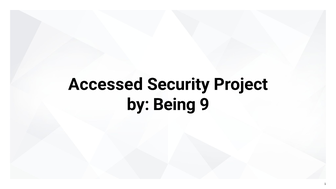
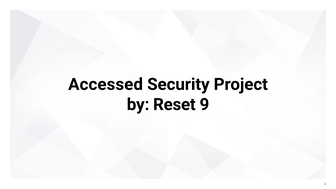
Being: Being -> Reset
